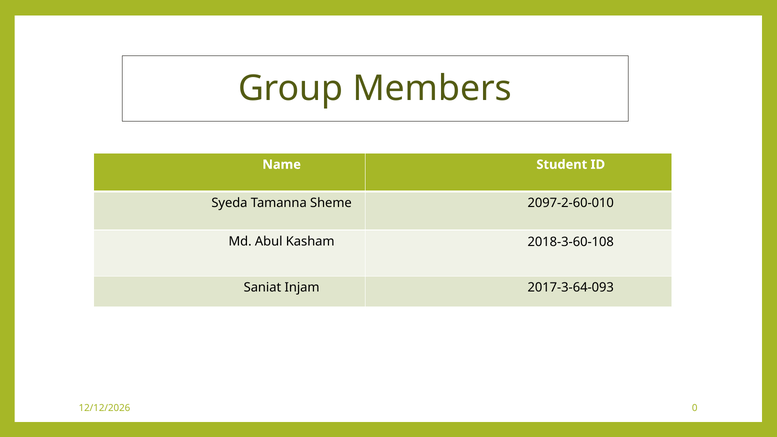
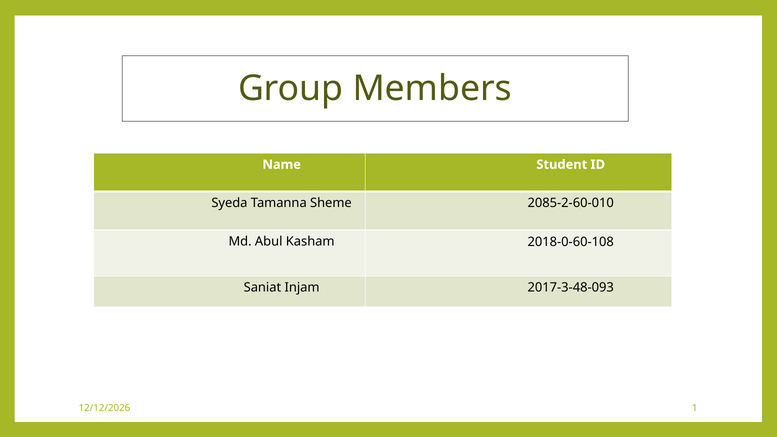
2097-2-60-010: 2097-2-60-010 -> 2085-2-60-010
2018-3-60-108: 2018-3-60-108 -> 2018-0-60-108
2017-3-64-093: 2017-3-64-093 -> 2017-3-48-093
0: 0 -> 1
